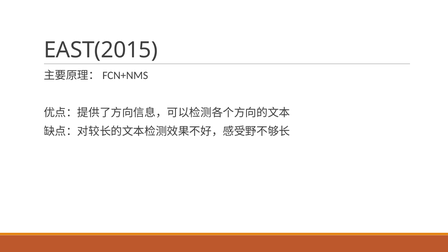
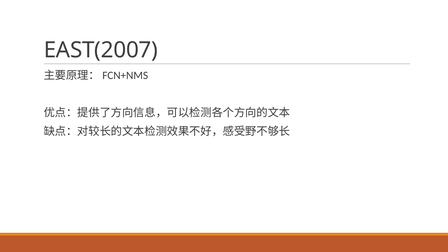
EAST(2015: EAST(2015 -> EAST(2007
